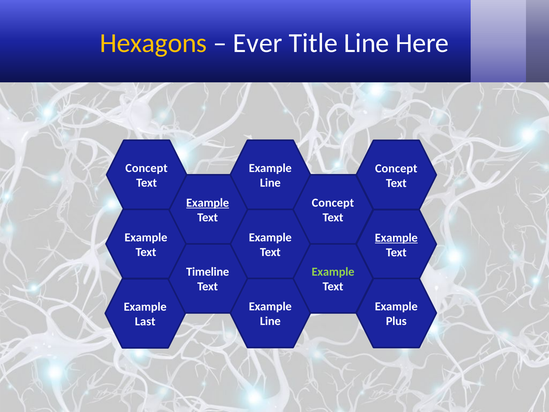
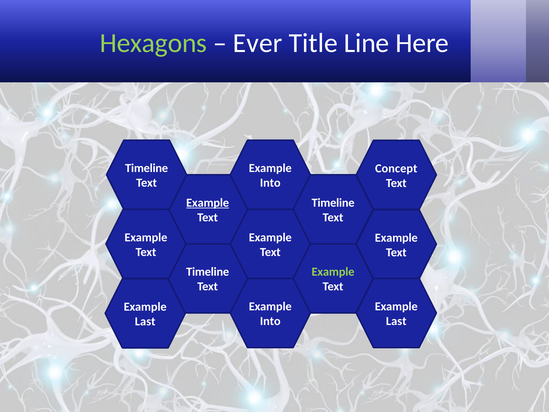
Hexagons colour: yellow -> light green
Concept at (146, 168): Concept -> Timeline
Line at (270, 183): Line -> Into
Concept at (333, 203): Concept -> Timeline
Example at (396, 238) underline: present -> none
Line at (270, 321): Line -> Into
Plus at (396, 321): Plus -> Last
